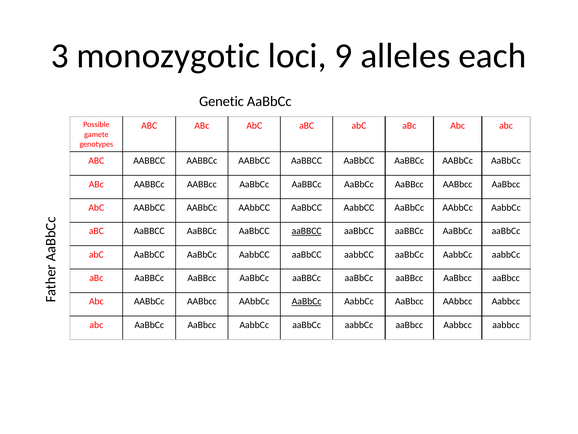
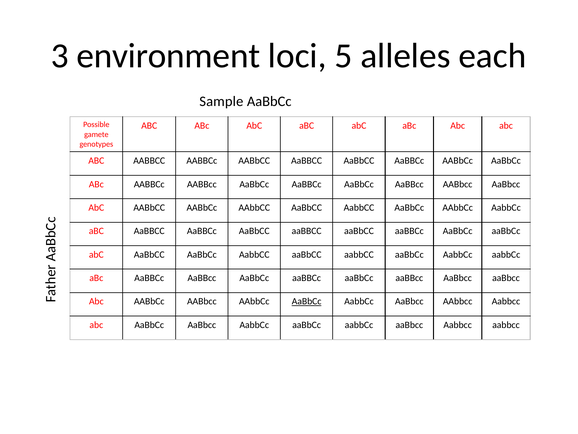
monozygotic: monozygotic -> environment
9: 9 -> 5
Genetic: Genetic -> Sample
aaBBCC at (307, 231) underline: present -> none
